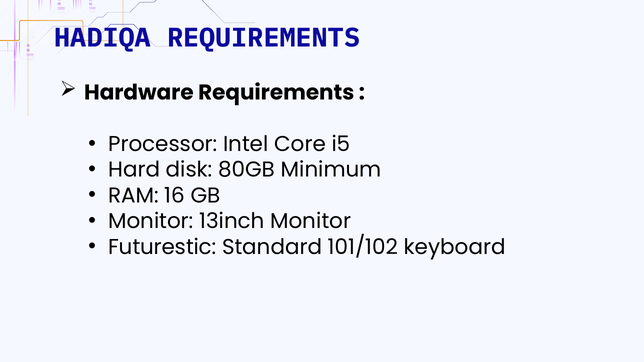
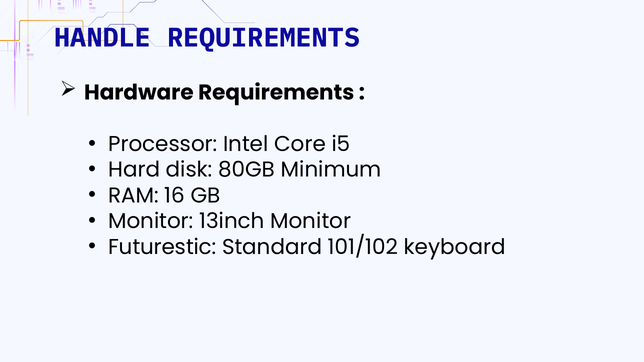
HADIQA: HADIQA -> HANDLE
